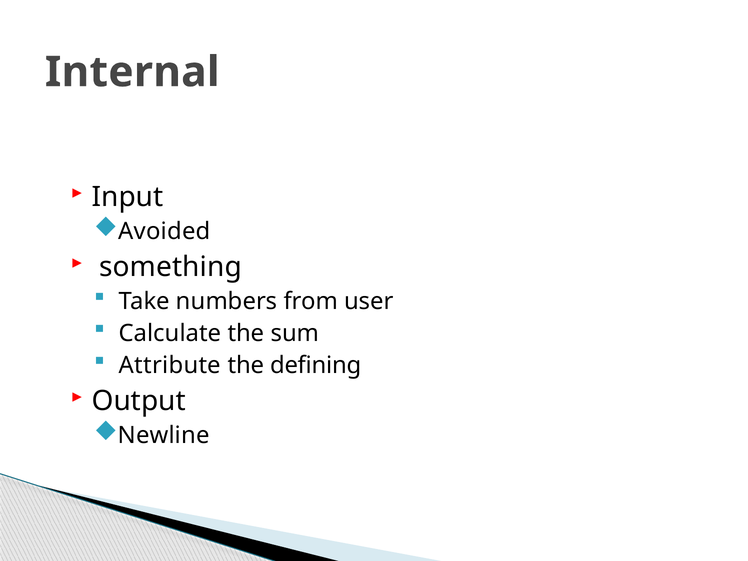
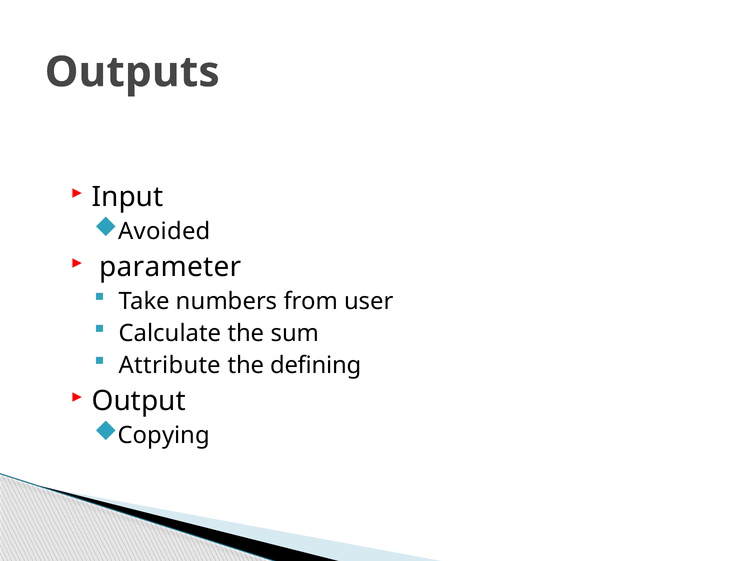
Internal: Internal -> Outputs
something: something -> parameter
Newline: Newline -> Copying
